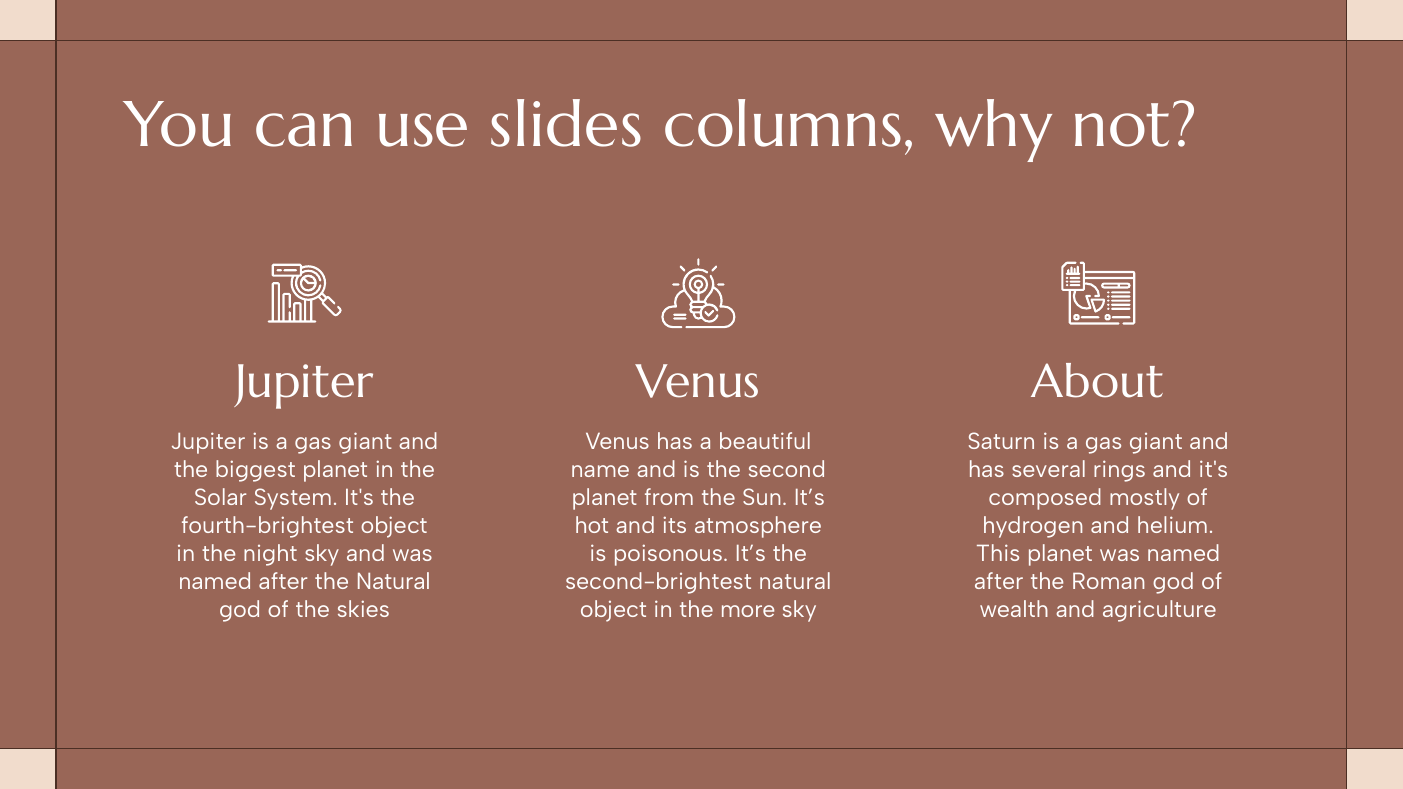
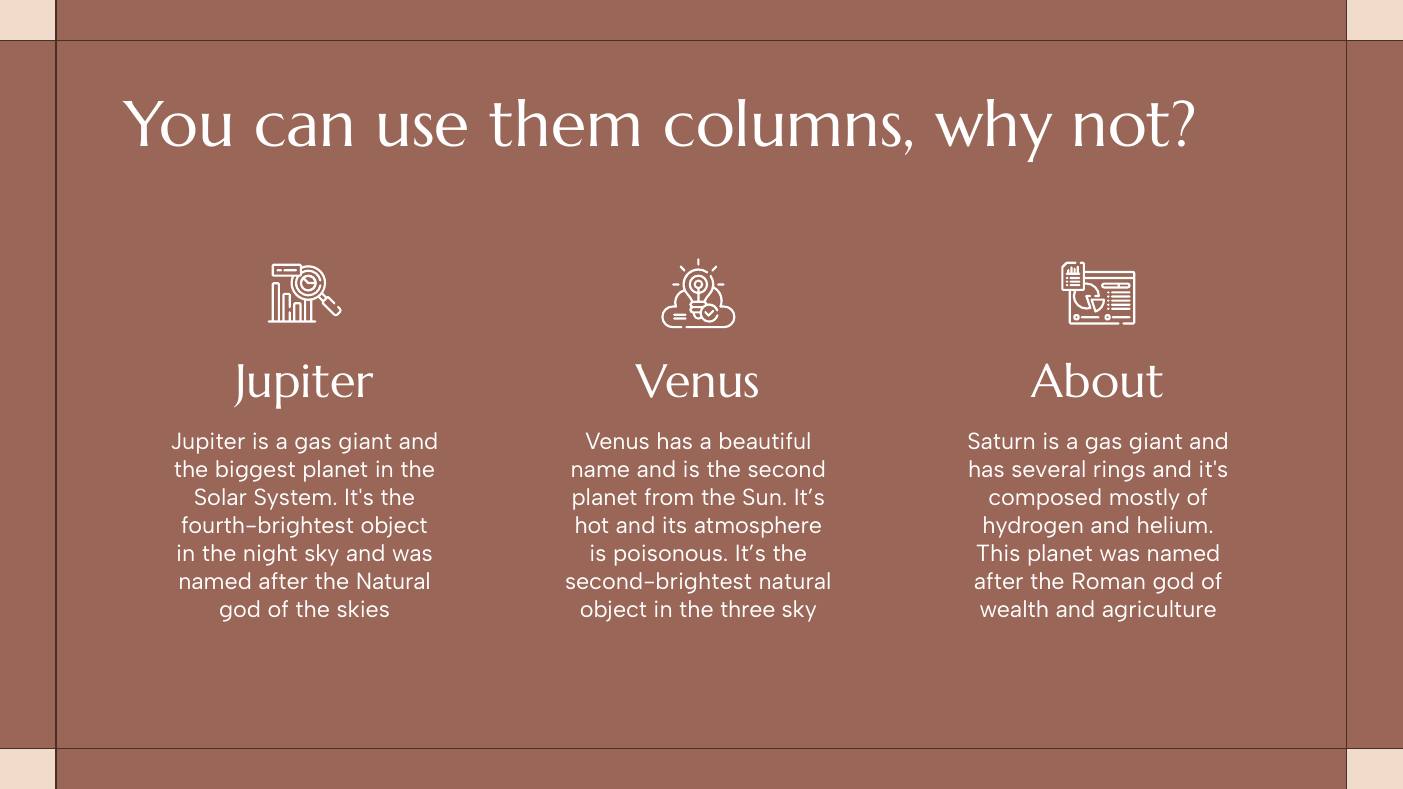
slides: slides -> them
more: more -> three
